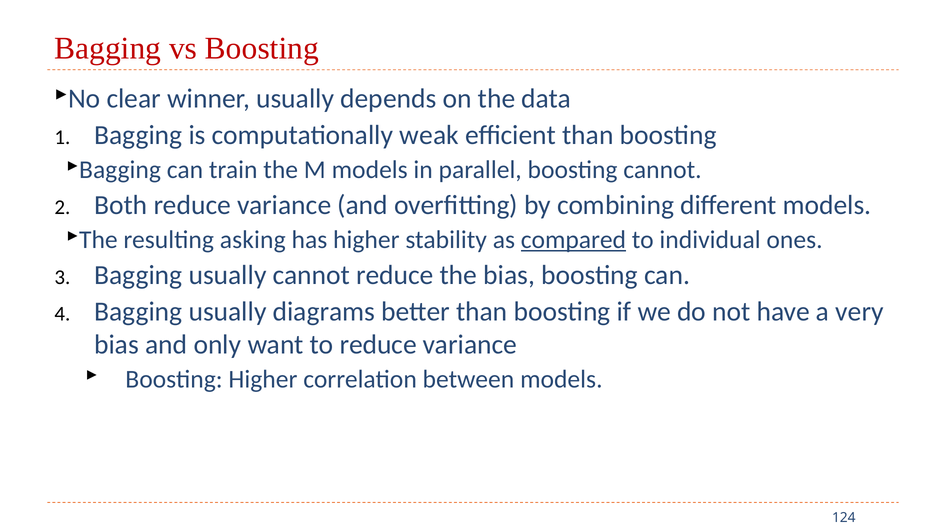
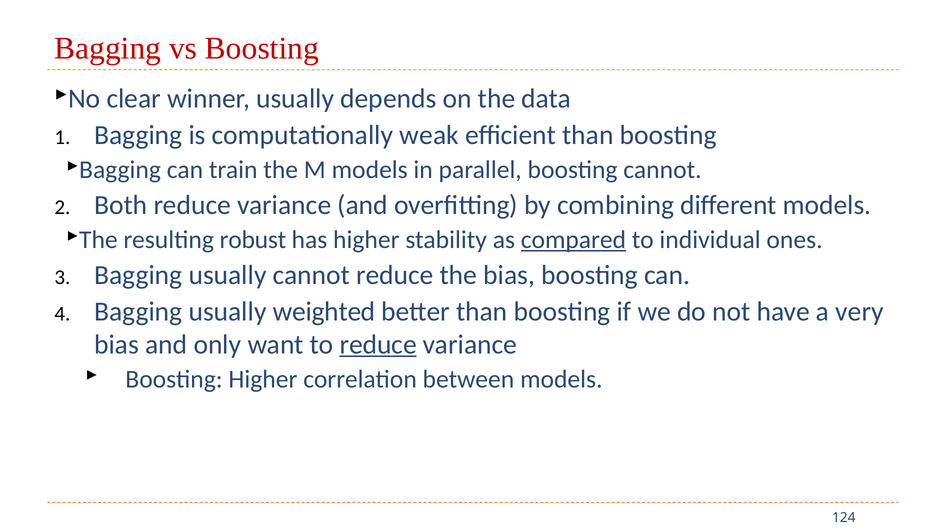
asking: asking -> robust
diagrams: diagrams -> weighted
reduce at (378, 345) underline: none -> present
